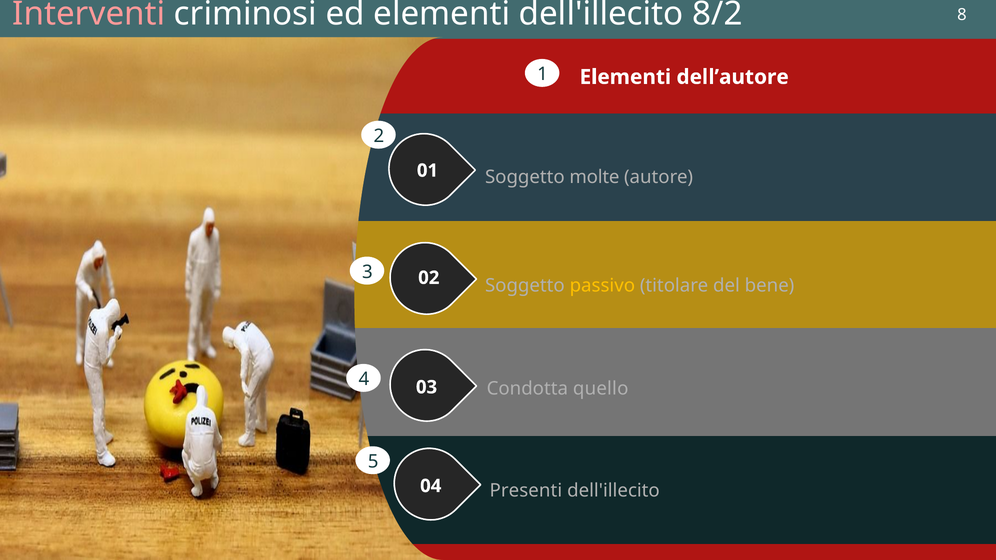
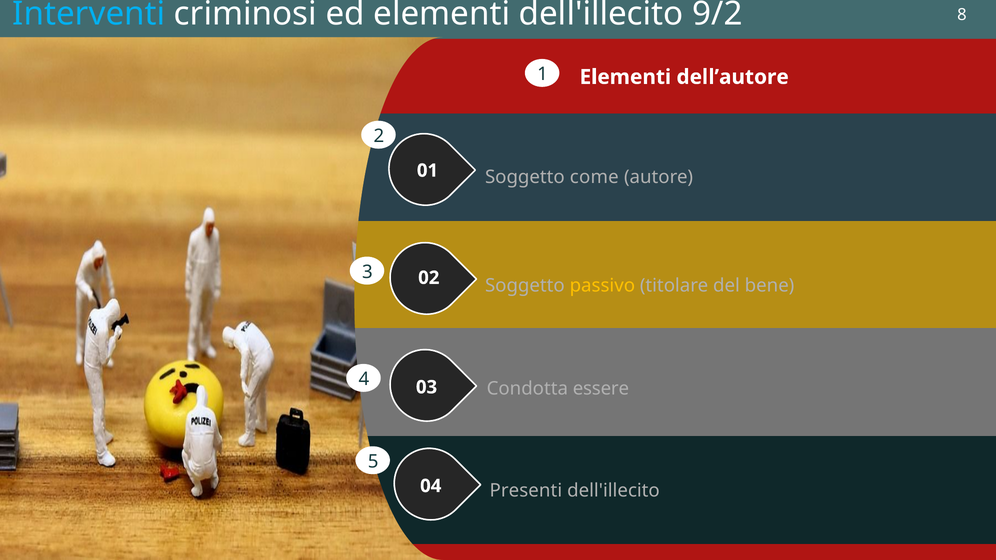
Interventi colour: pink -> light blue
8/2: 8/2 -> 9/2
molte: molte -> come
quello: quello -> essere
